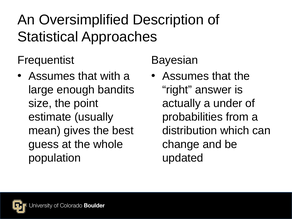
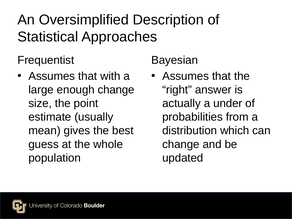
enough bandits: bandits -> change
